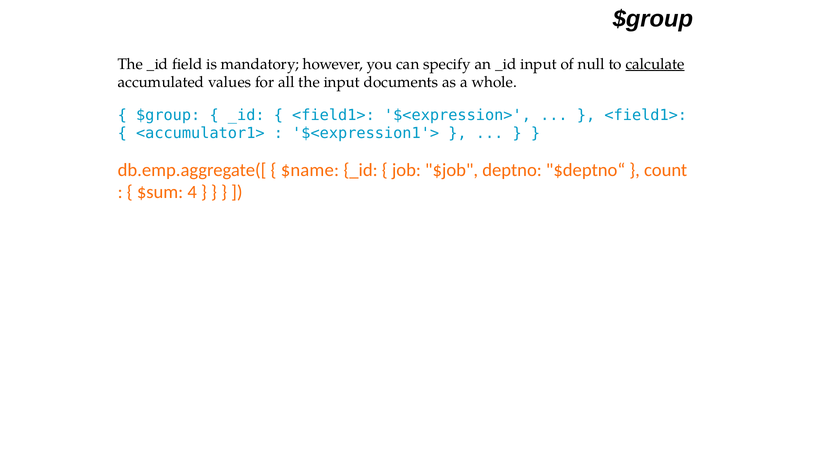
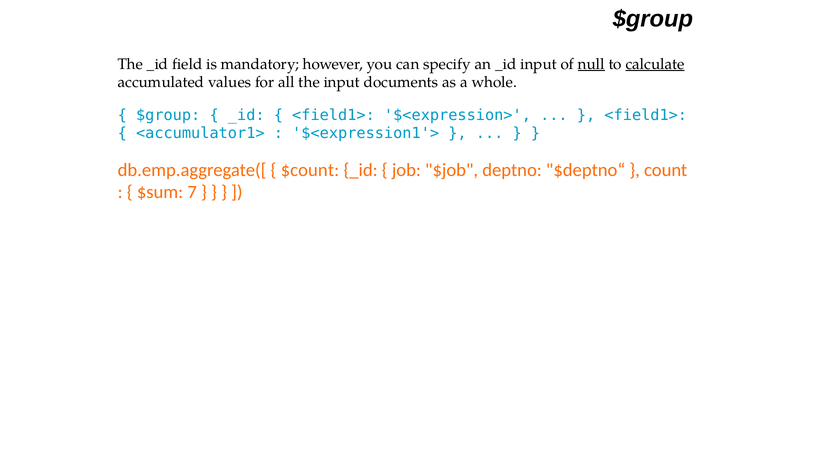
null underline: none -> present
$name: $name -> $count
4: 4 -> 7
